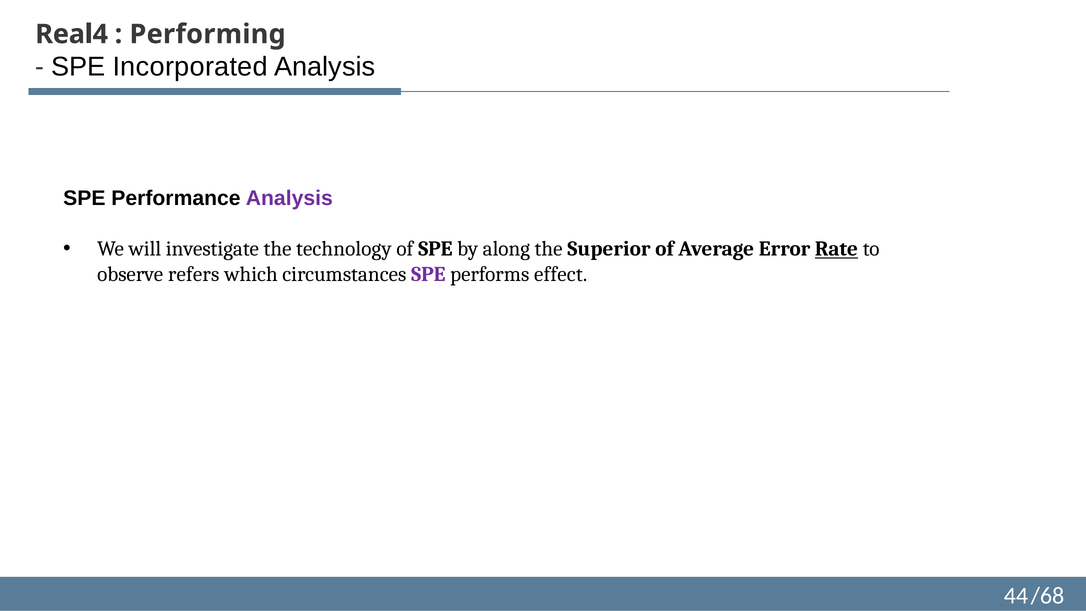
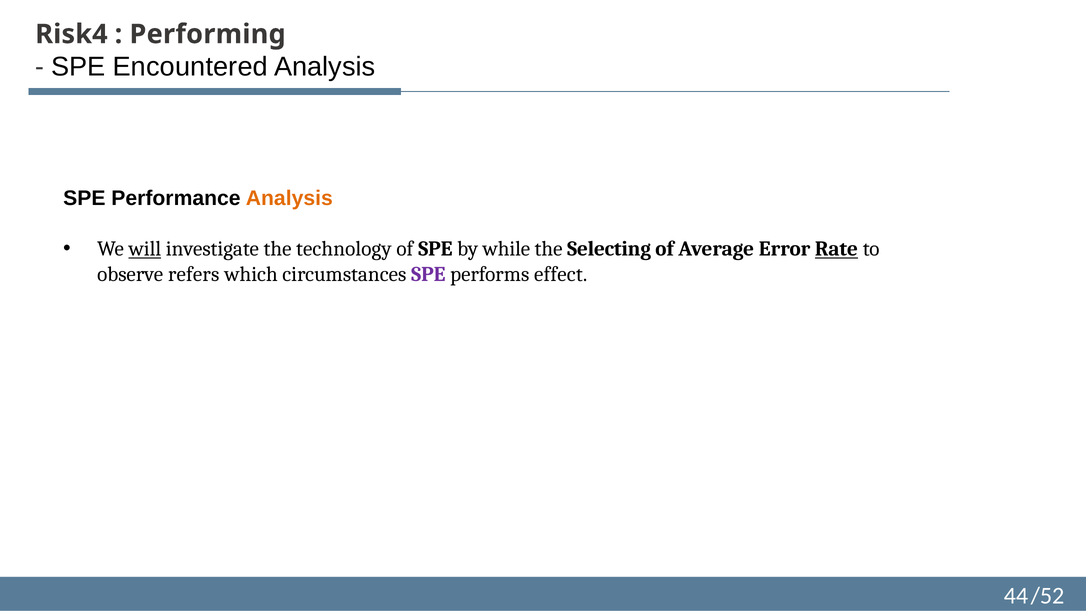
Real4: Real4 -> Risk4
Incorporated: Incorporated -> Encountered
Analysis at (289, 198) colour: purple -> orange
will underline: none -> present
along: along -> while
Superior: Superior -> Selecting
/68: /68 -> /52
